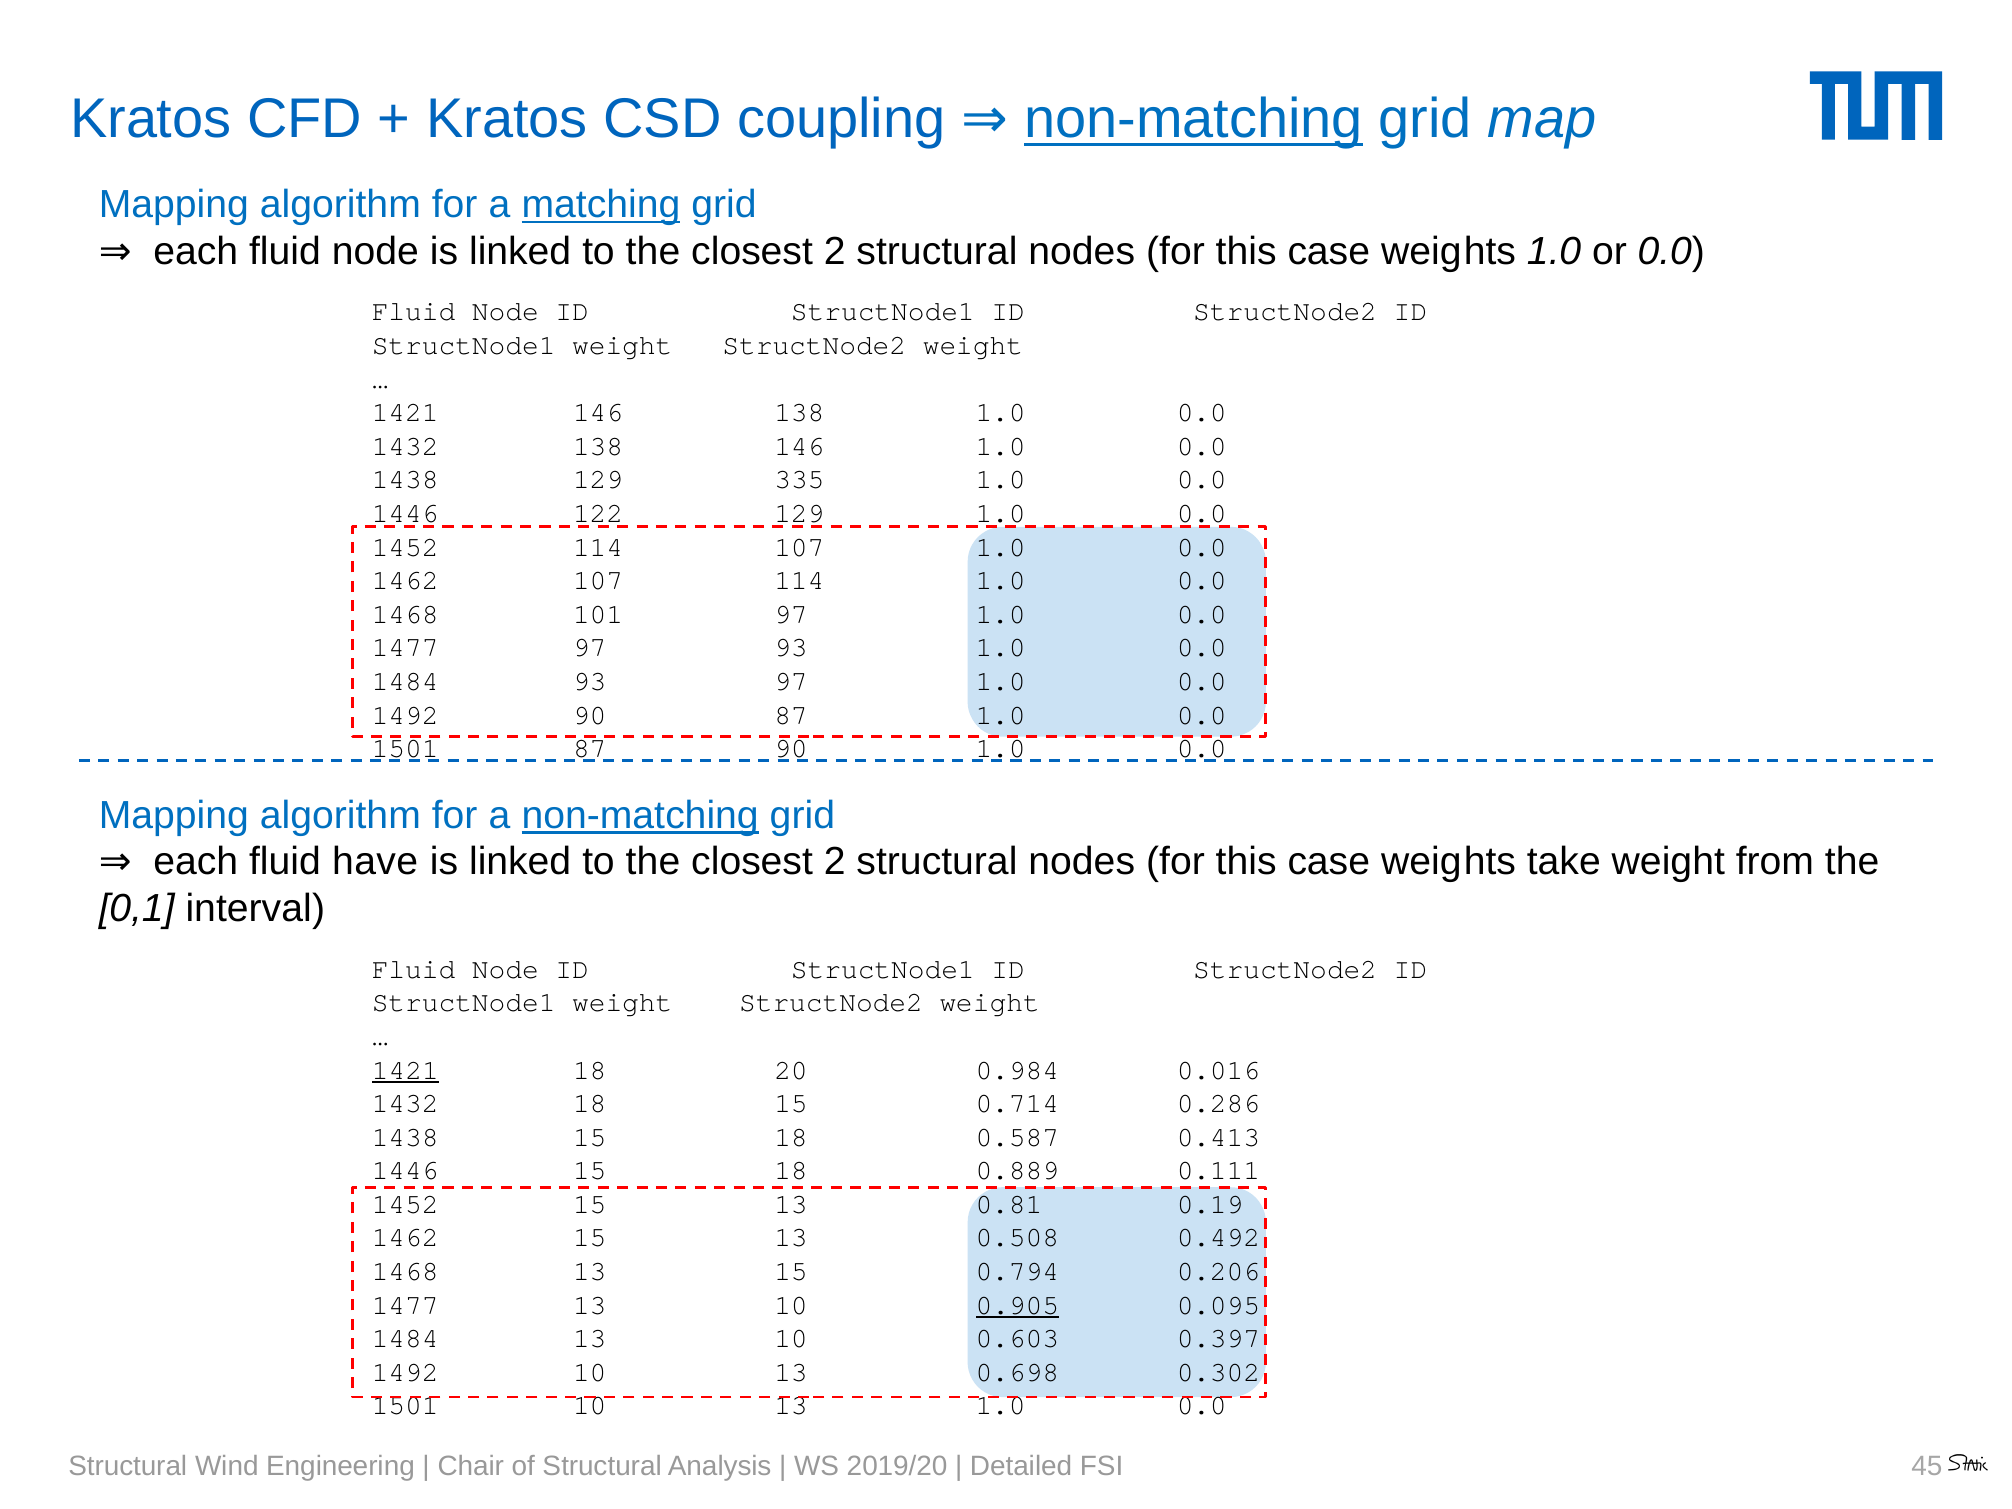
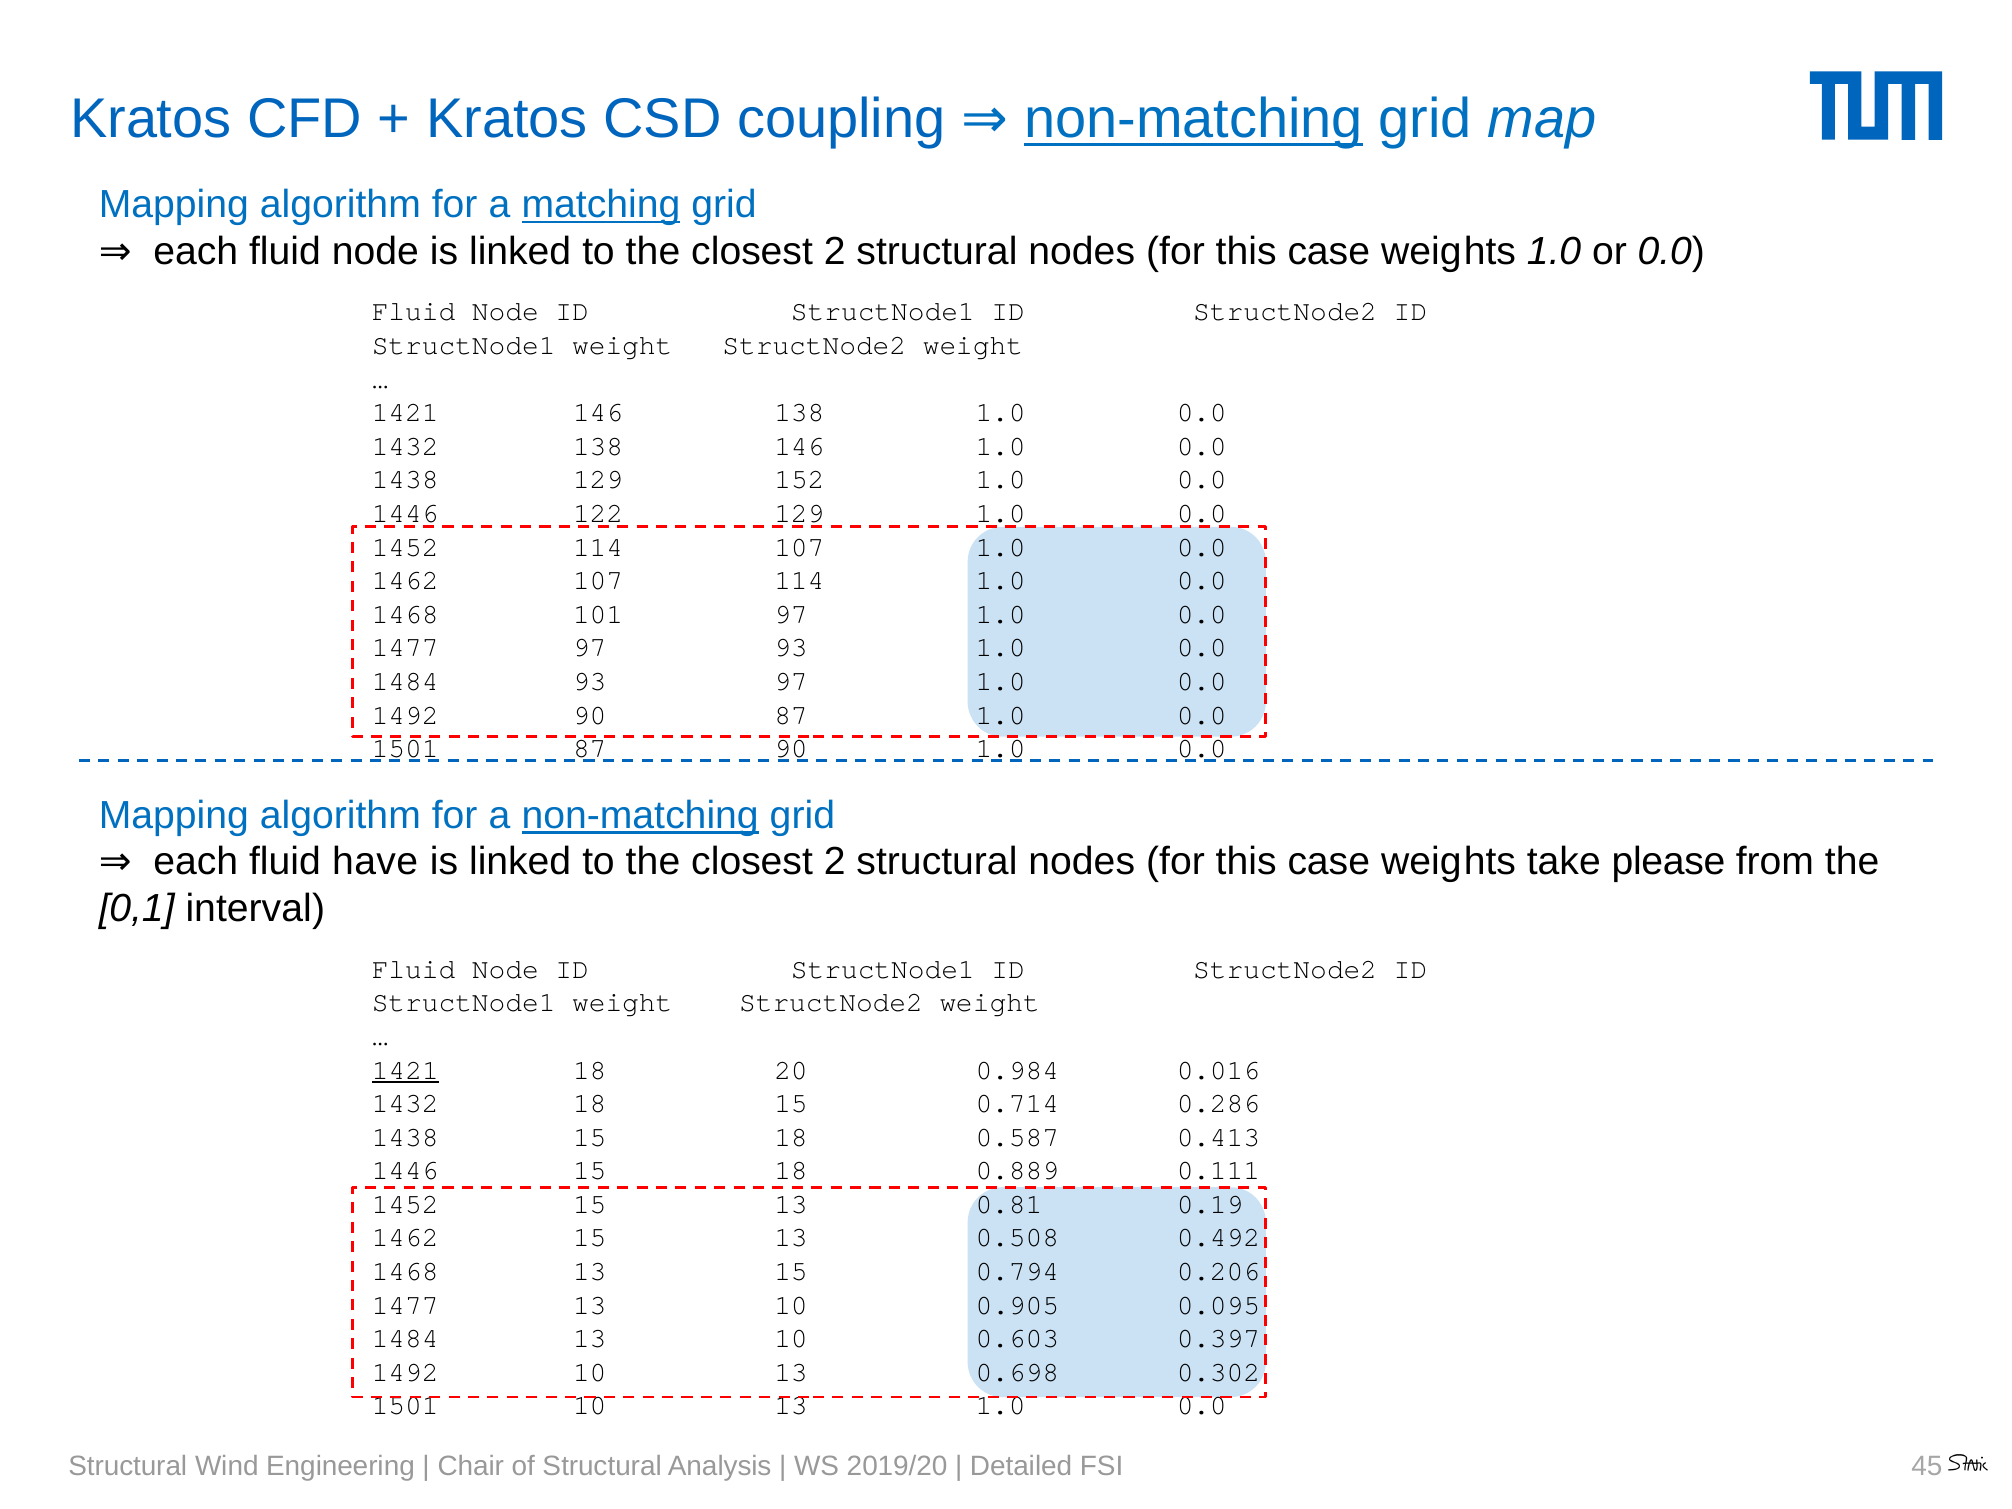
335: 335 -> 152
take weight: weight -> please
0.905 underline: present -> none
